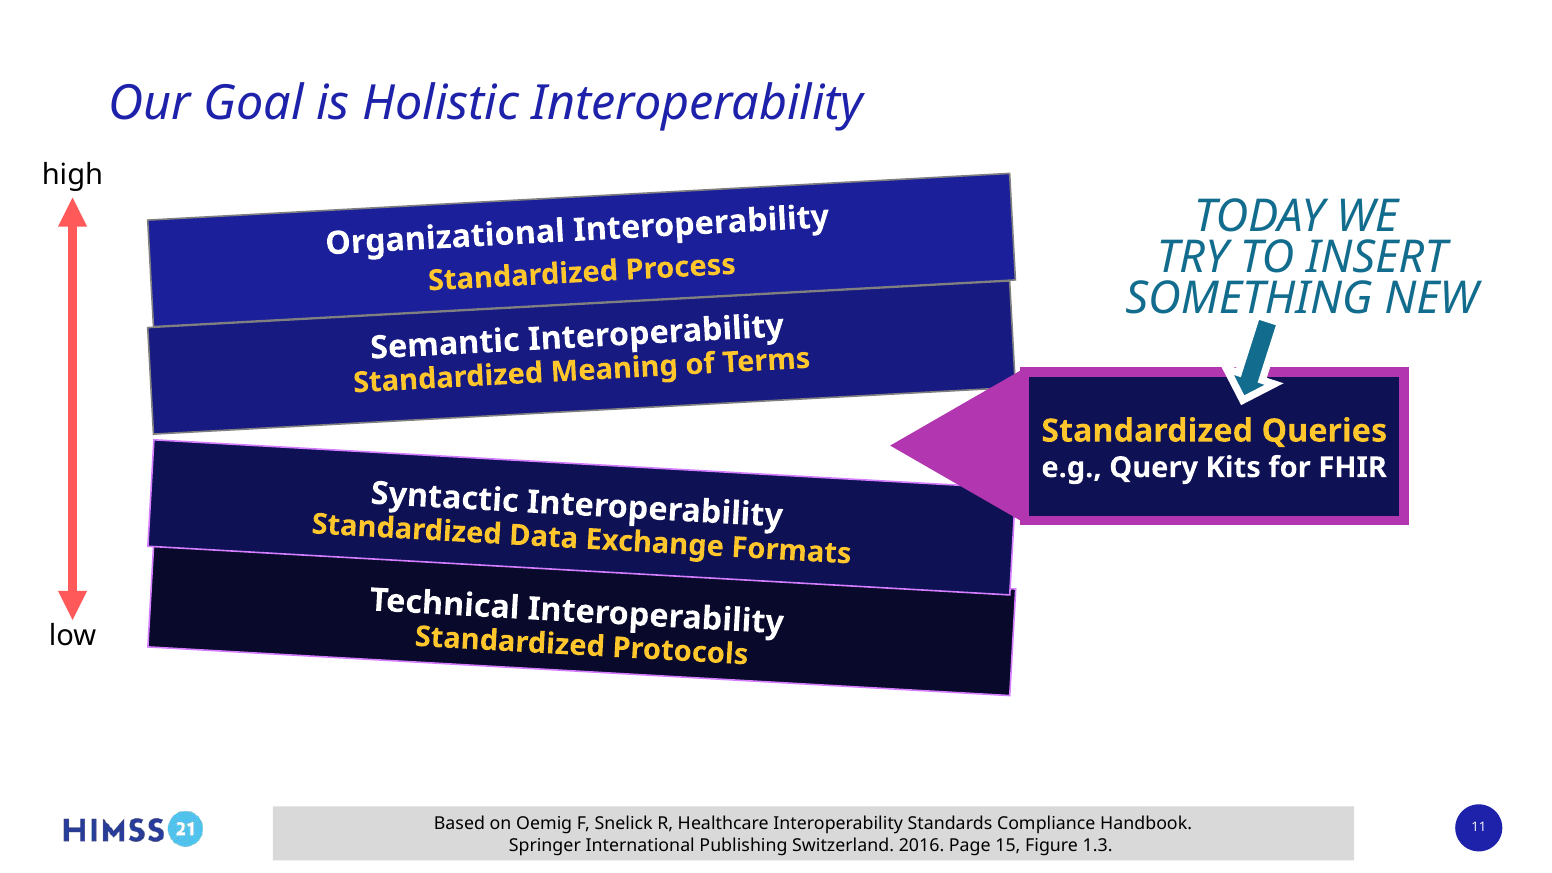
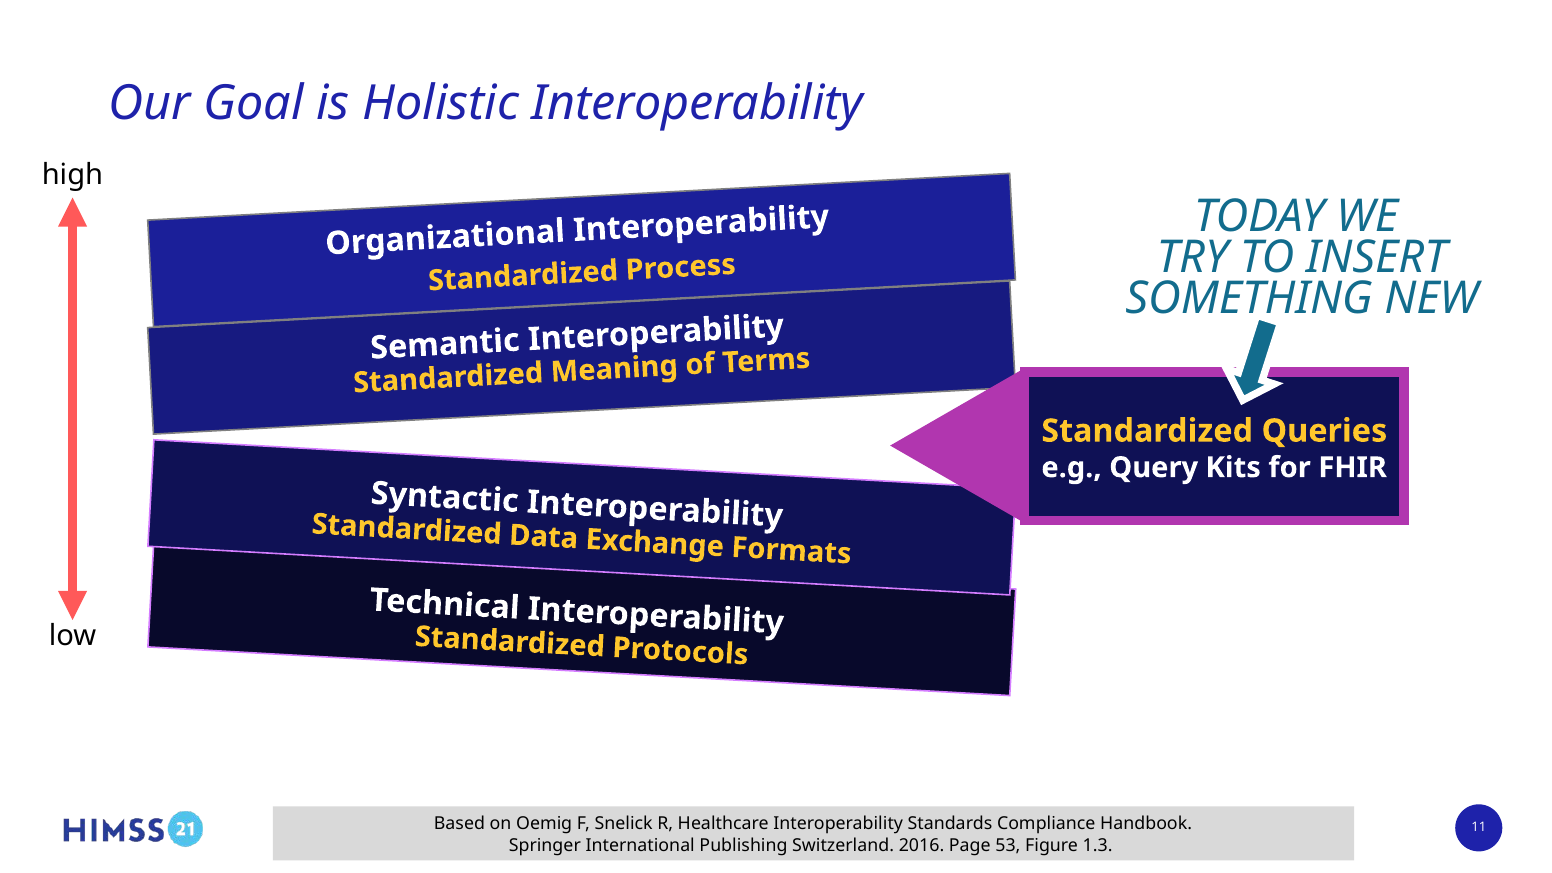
15: 15 -> 53
